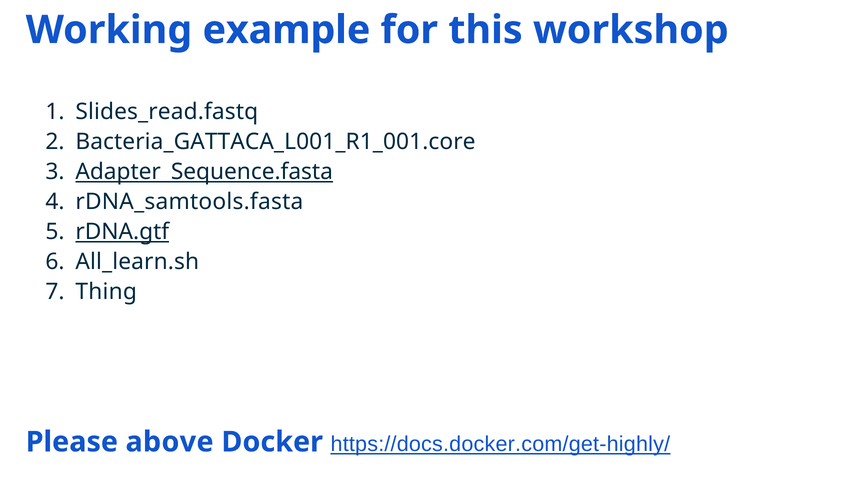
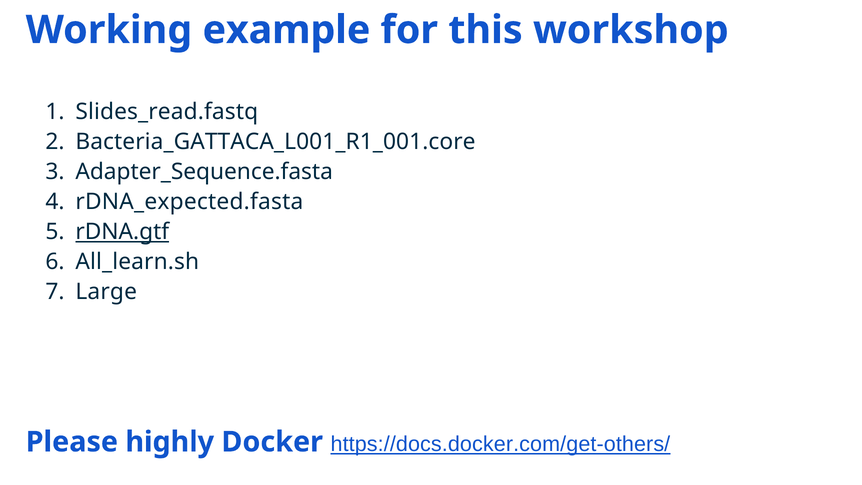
Adapter_Sequence.fasta underline: present -> none
rDNA_samtools.fasta: rDNA_samtools.fasta -> rDNA_expected.fasta
Thing: Thing -> Large
above: above -> highly
https://docs.docker.com/get-highly/: https://docs.docker.com/get-highly/ -> https://docs.docker.com/get-others/
